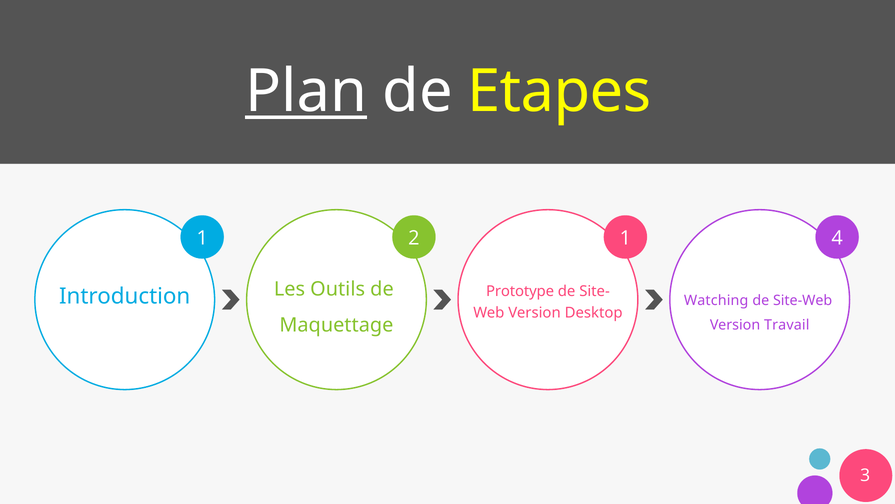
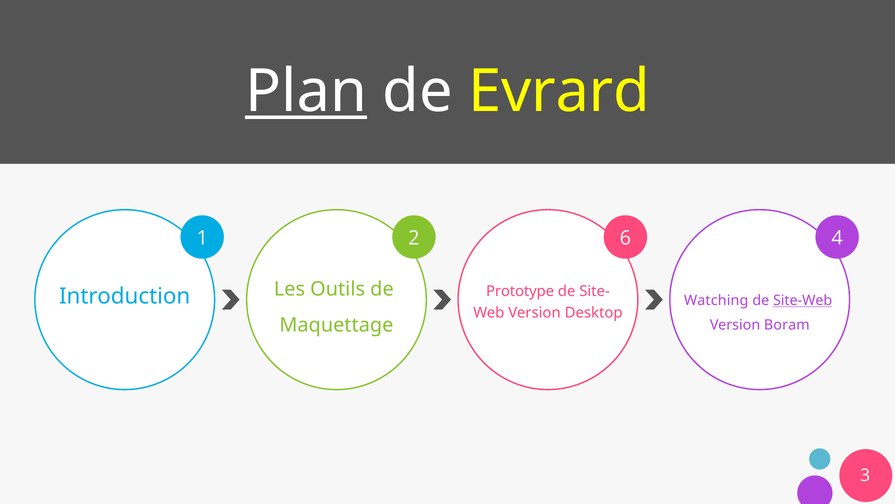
Etapes: Etapes -> Evrard
1 at (625, 238): 1 -> 6
Site-Web underline: none -> present
Travail: Travail -> Boram
